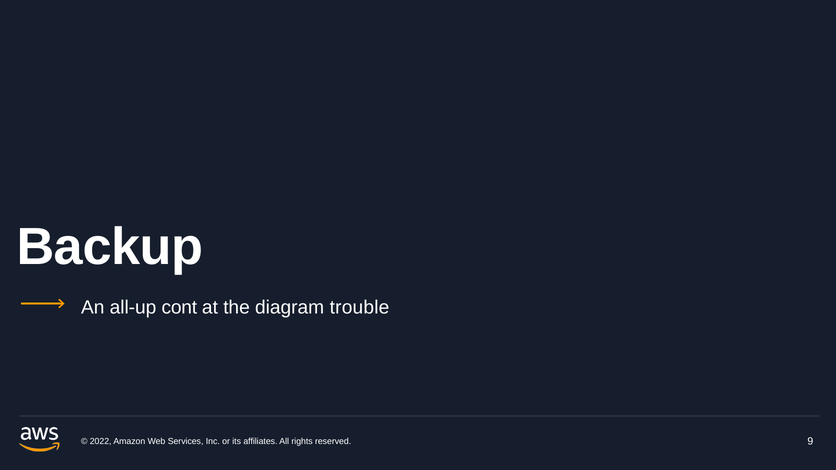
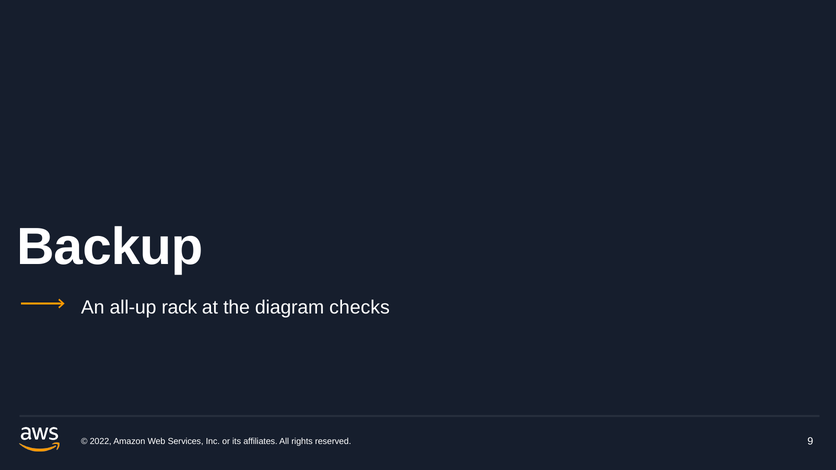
cont: cont -> rack
trouble: trouble -> checks
